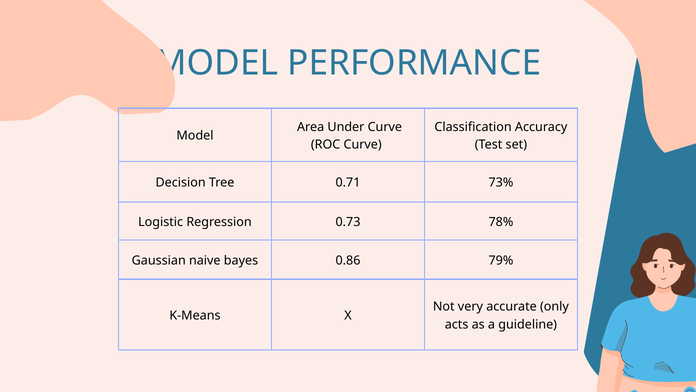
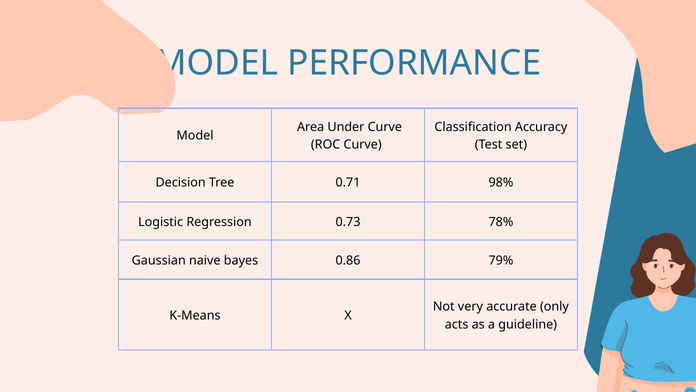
73%: 73% -> 98%
